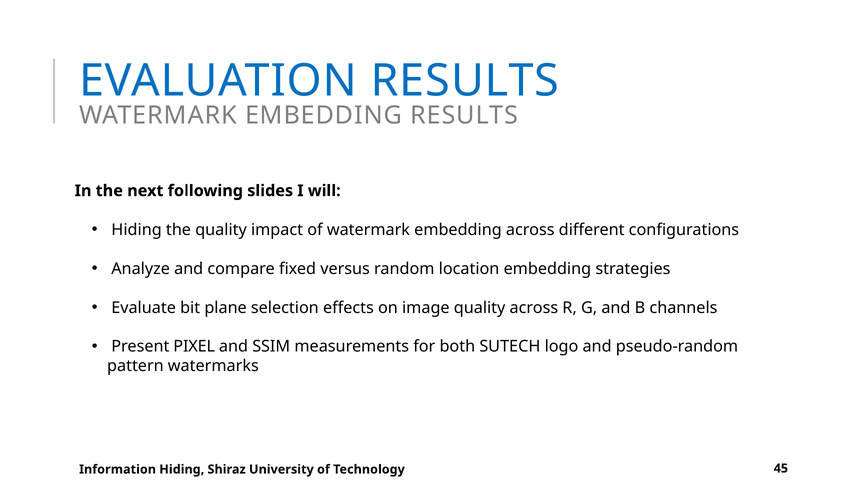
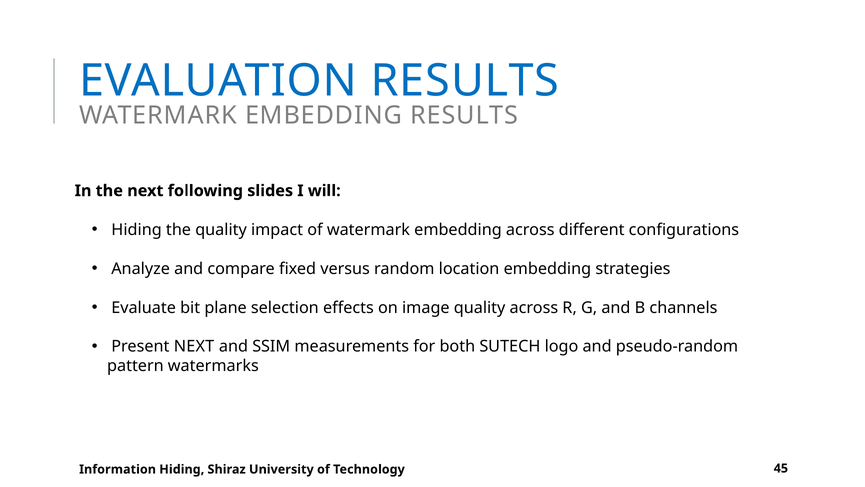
Present PIXEL: PIXEL -> NEXT
